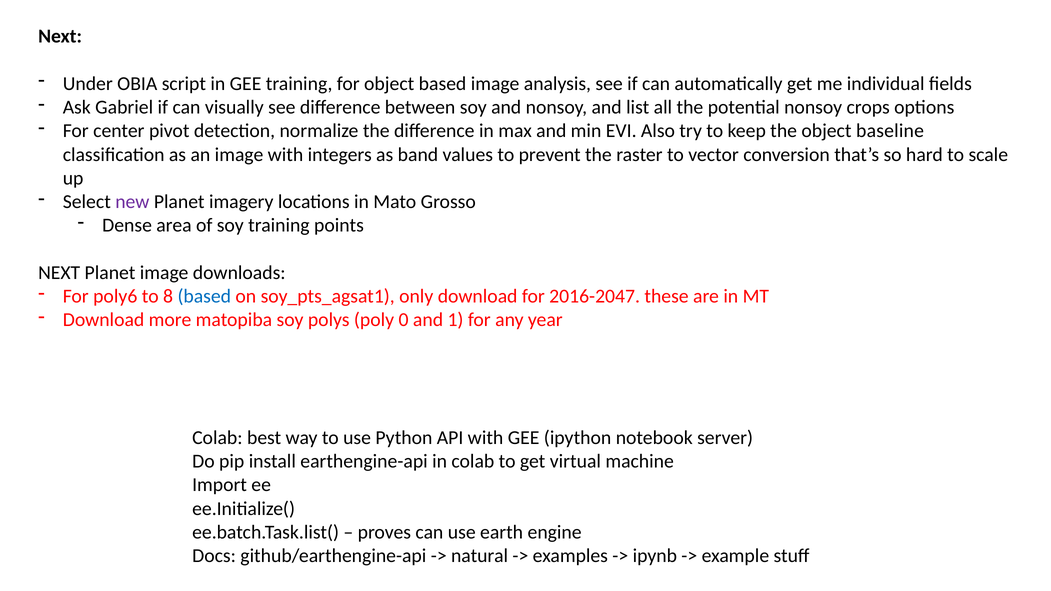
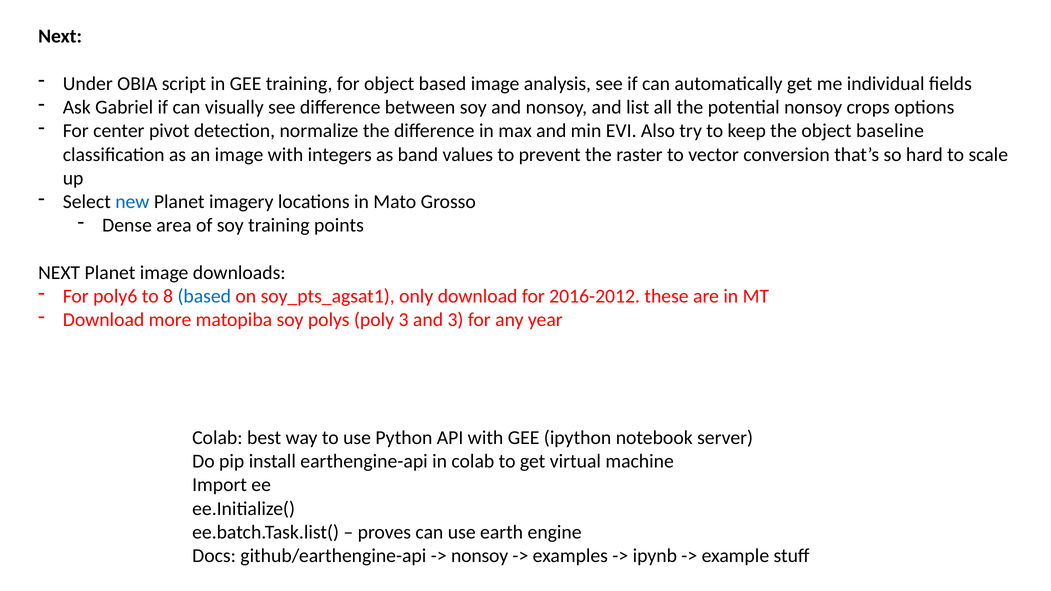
new colour: purple -> blue
2016-2047: 2016-2047 -> 2016-2012
poly 0: 0 -> 3
and 1: 1 -> 3
natural at (480, 556): natural -> nonsoy
